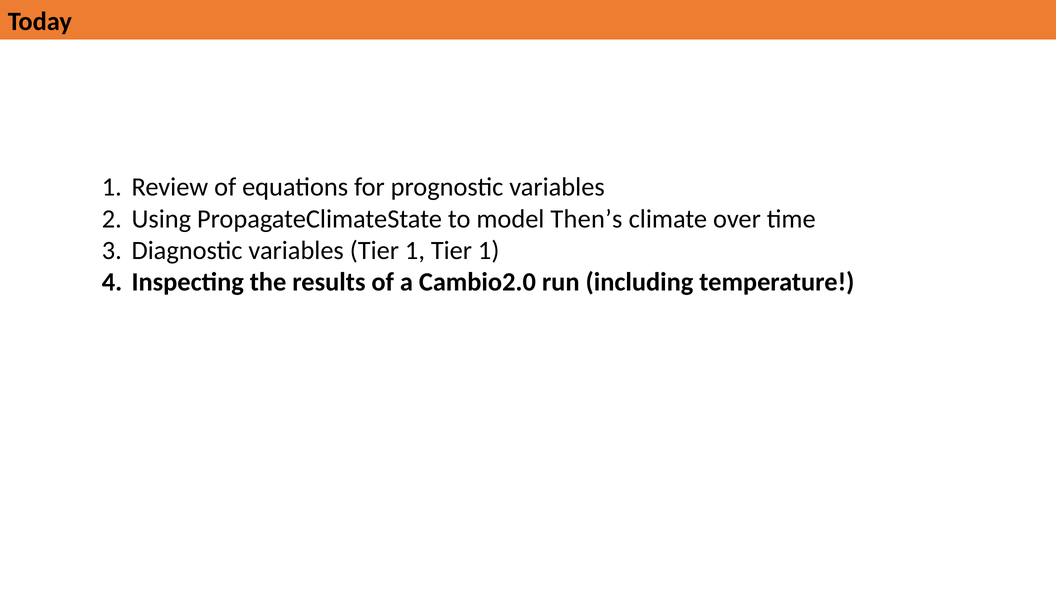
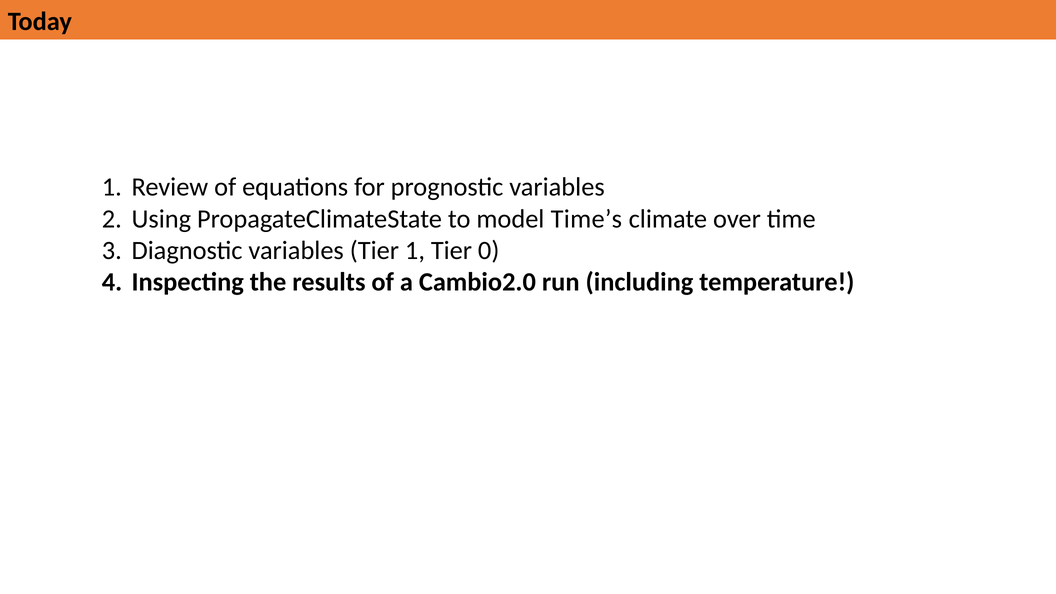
Then’s: Then’s -> Time’s
1 Tier 1: 1 -> 0
